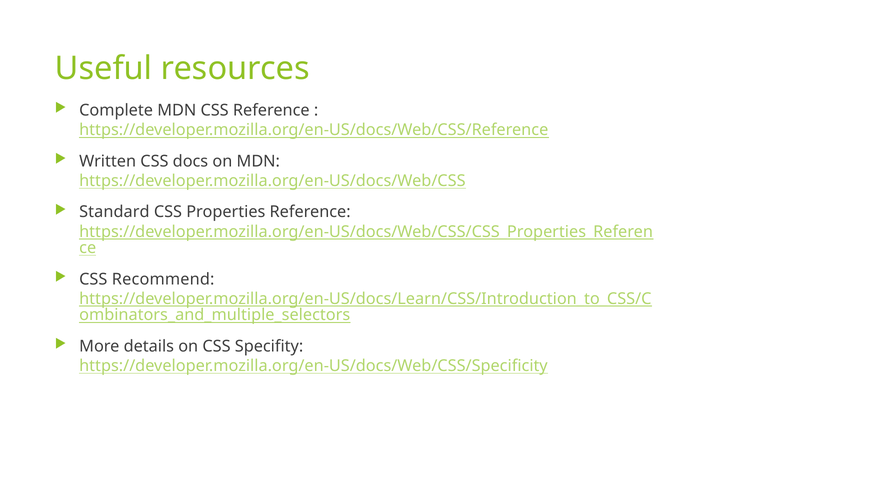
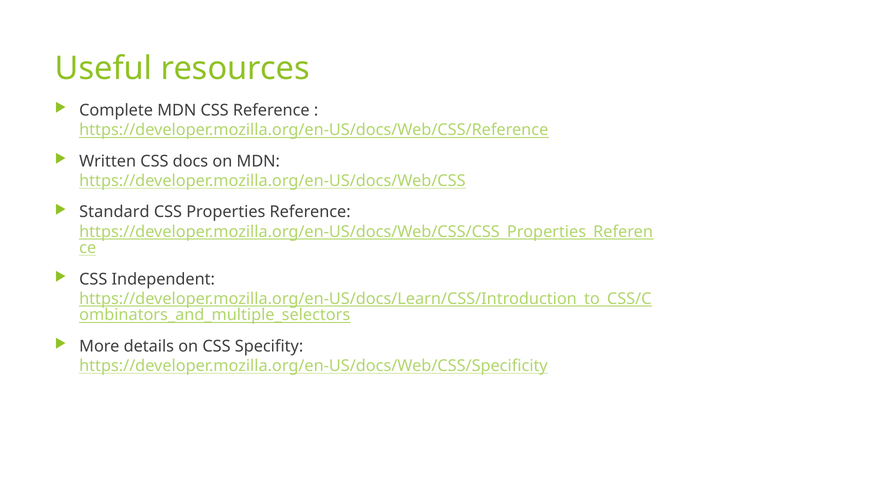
Recommend: Recommend -> Independent
